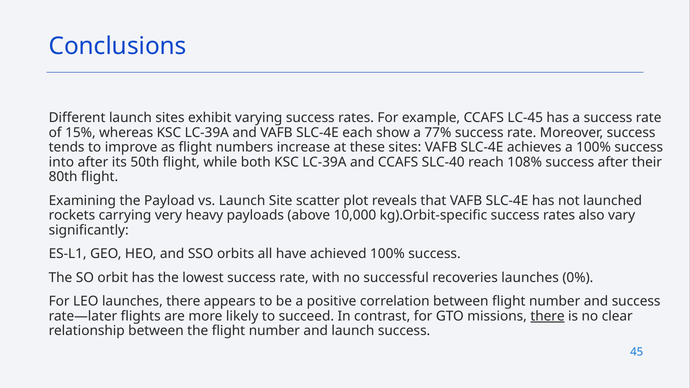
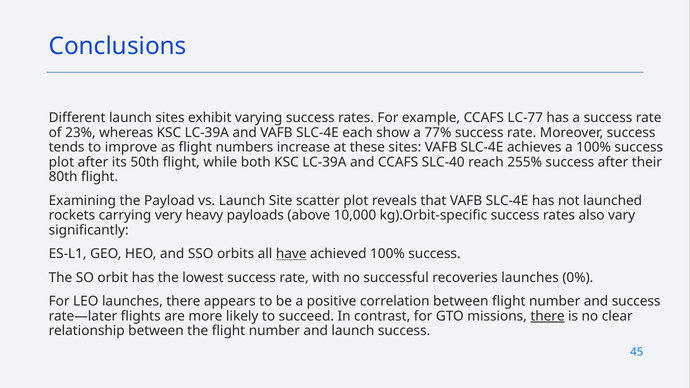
LC-45: LC-45 -> LC-77
15%: 15% -> 23%
into at (61, 162): into -> plot
108%: 108% -> 255%
have underline: none -> present
